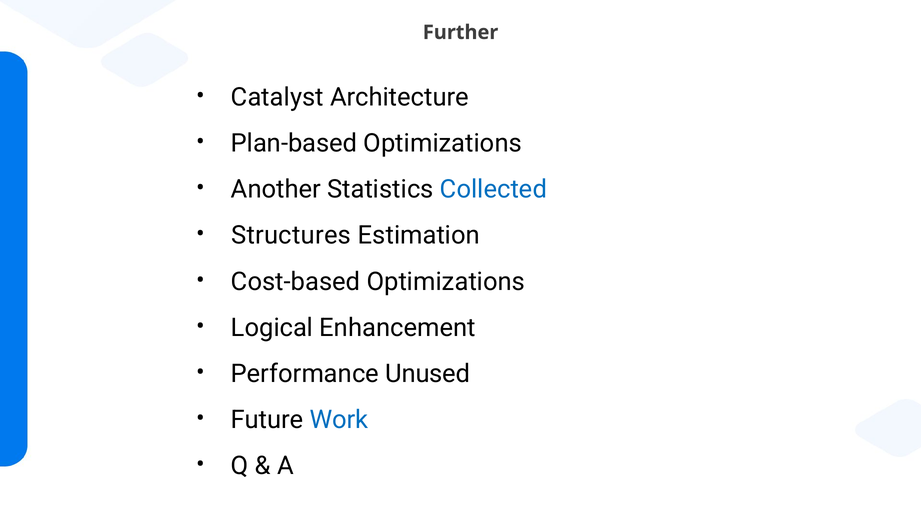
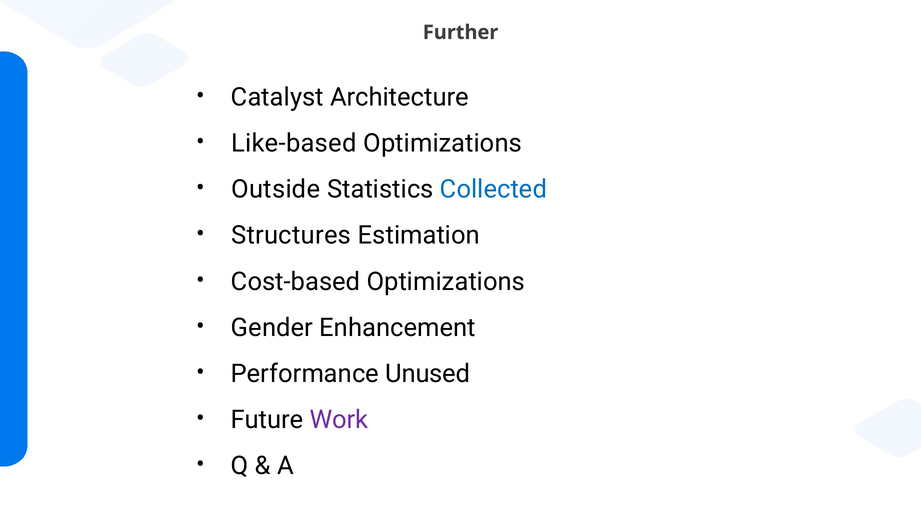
Plan-based: Plan-based -> Like-based
Another: Another -> Outside
Logical: Logical -> Gender
Work colour: blue -> purple
